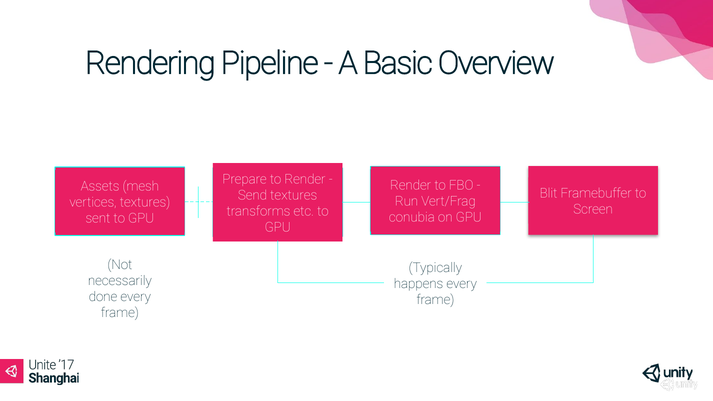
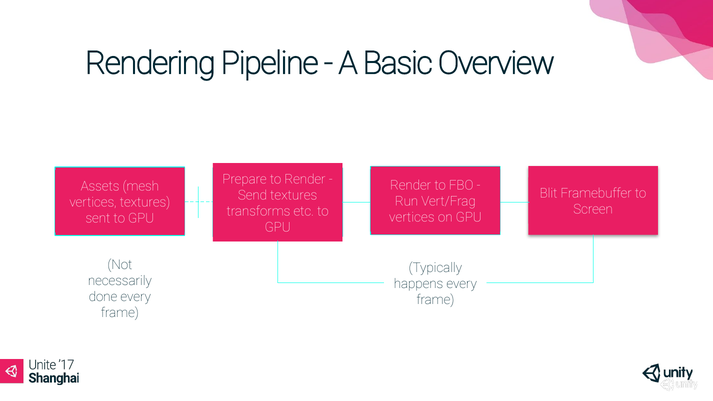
conubia at (412, 217): conubia -> vertices
